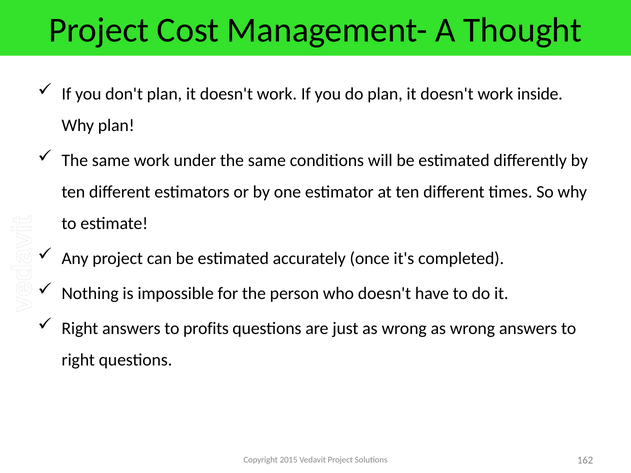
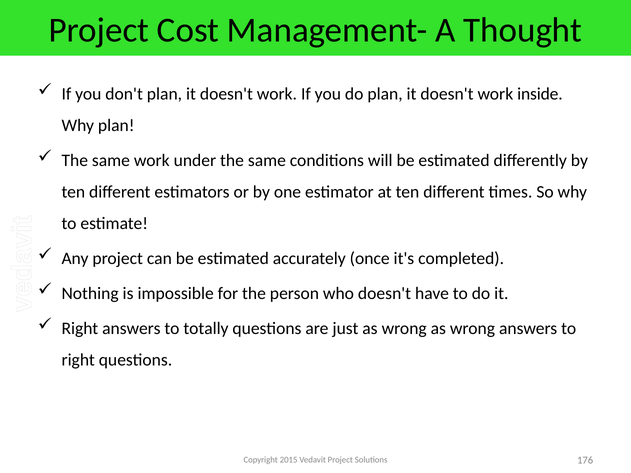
profits: profits -> totally
162: 162 -> 176
